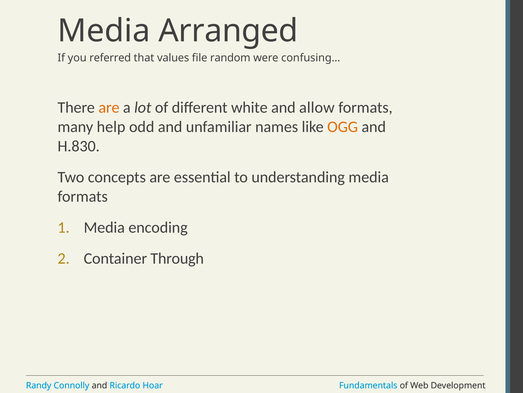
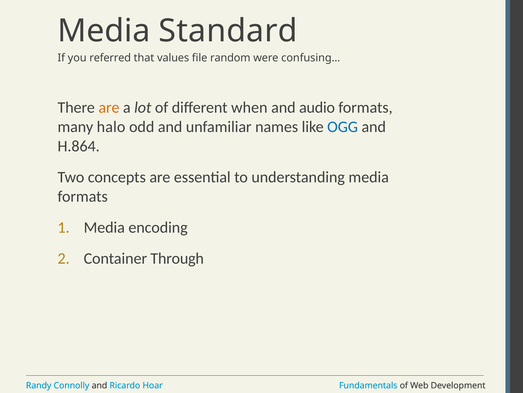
Arranged: Arranged -> Standard
white: white -> when
allow: allow -> audio
help: help -> halo
OGG colour: orange -> blue
H.830: H.830 -> H.864
